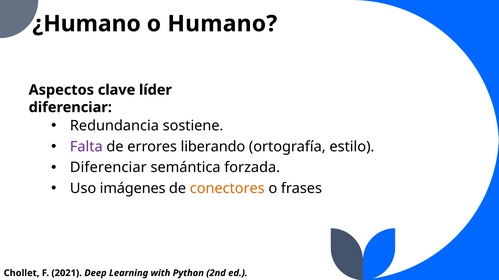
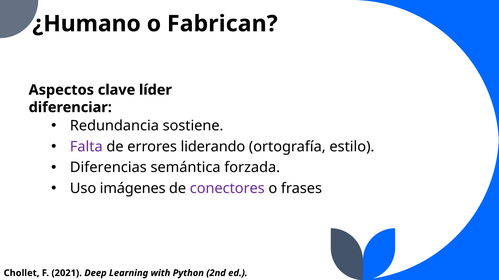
Humano: Humano -> Fabrican
liberando: liberando -> liderando
Diferenciar at (108, 168): Diferenciar -> Diferencias
conectores colour: orange -> purple
